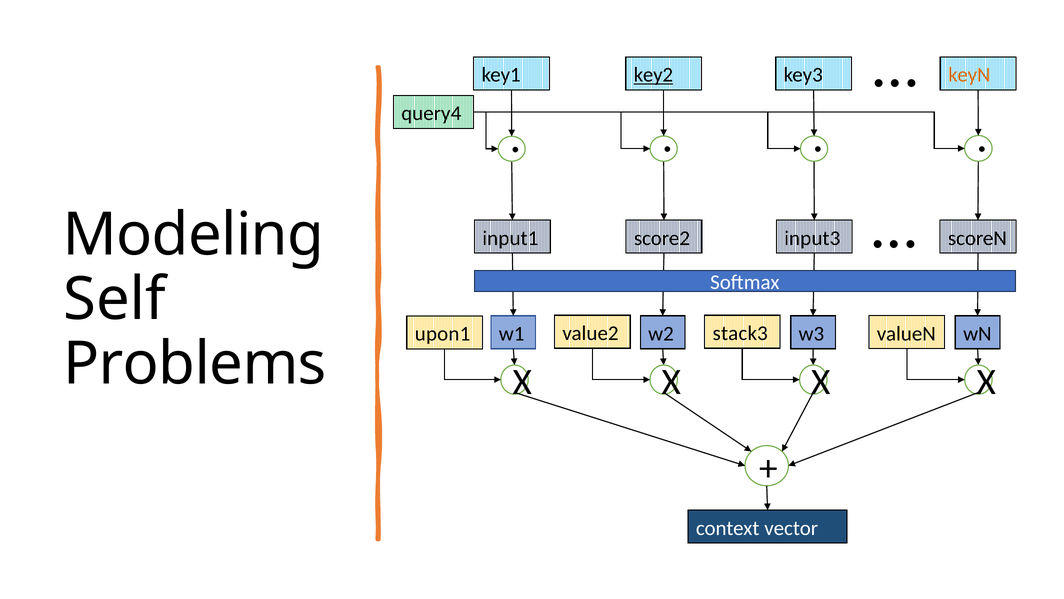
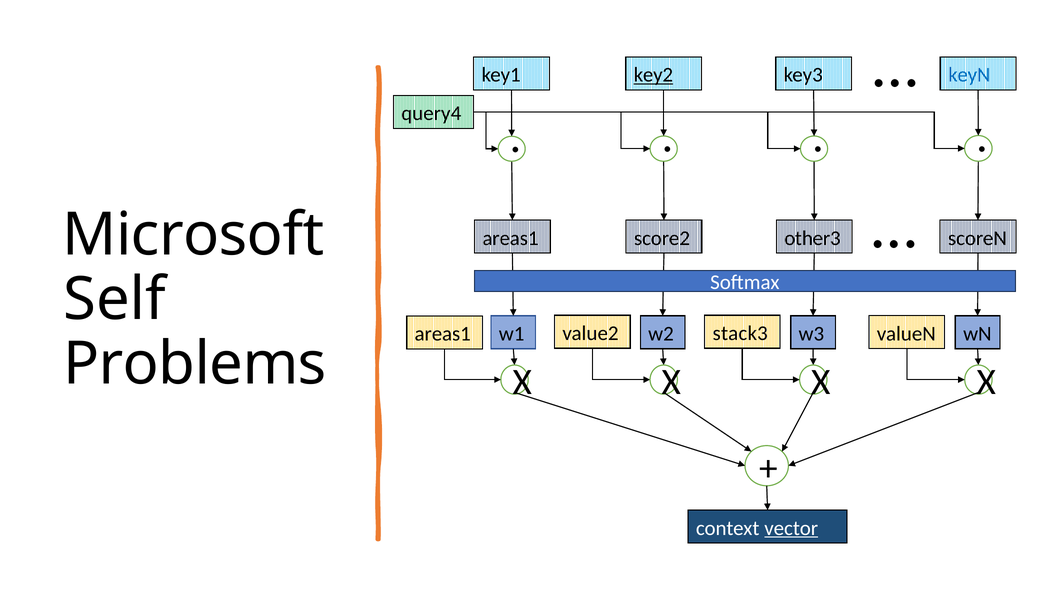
keyN colour: orange -> blue
Modeling: Modeling -> Microsoft
input1 at (510, 238): input1 -> areas1
input3: input3 -> other3
upon1 at (443, 334): upon1 -> areas1
vector underline: none -> present
